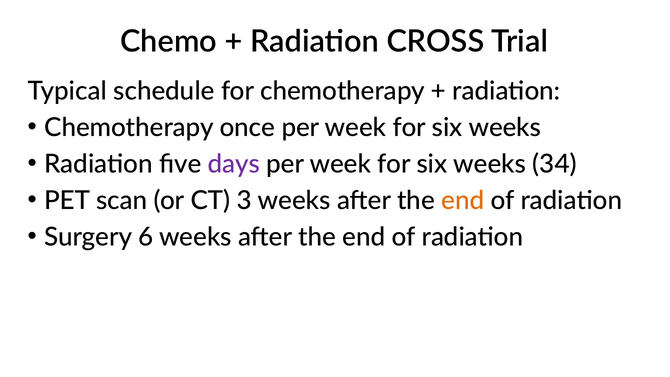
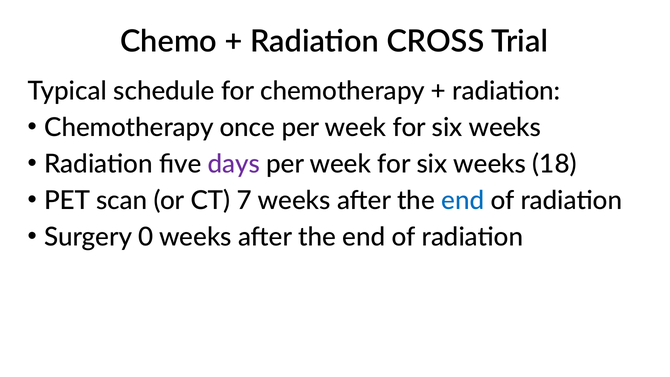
34: 34 -> 18
3: 3 -> 7
end at (463, 201) colour: orange -> blue
6: 6 -> 0
